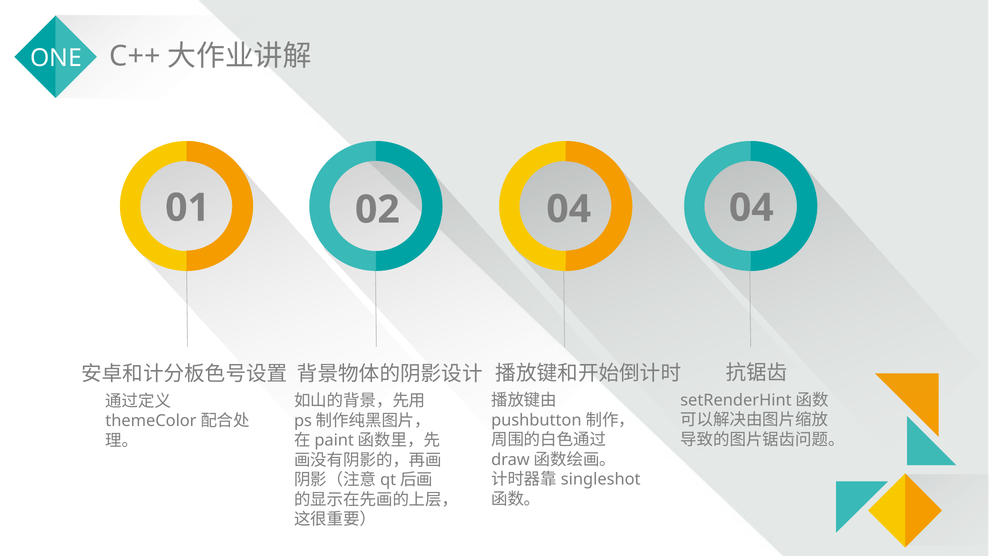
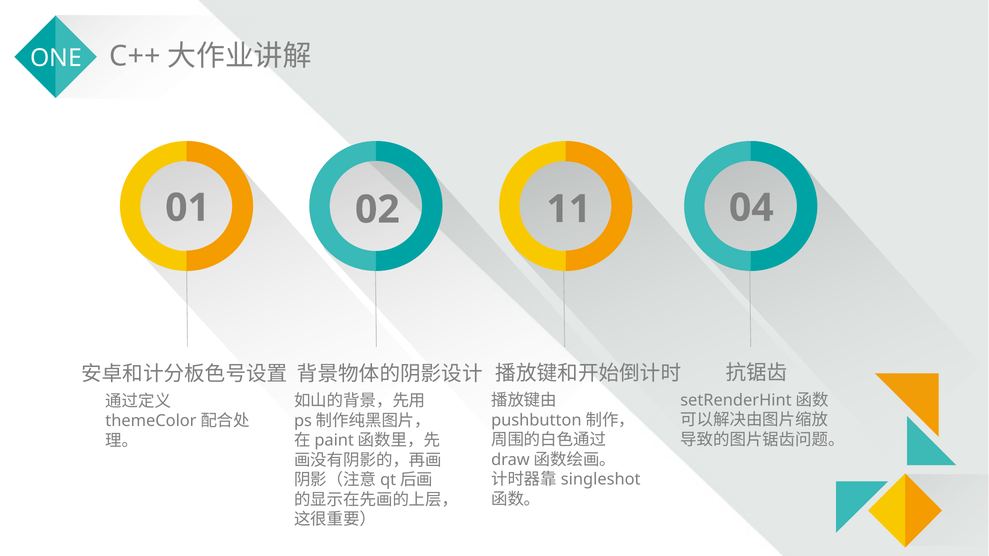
01 04: 04 -> 11
